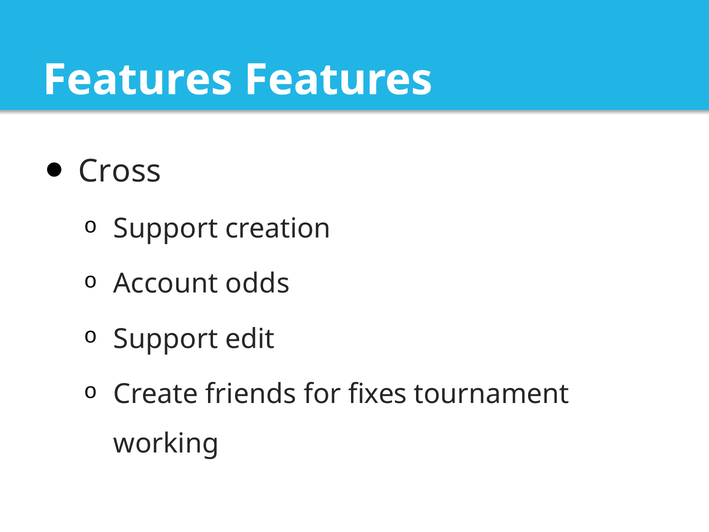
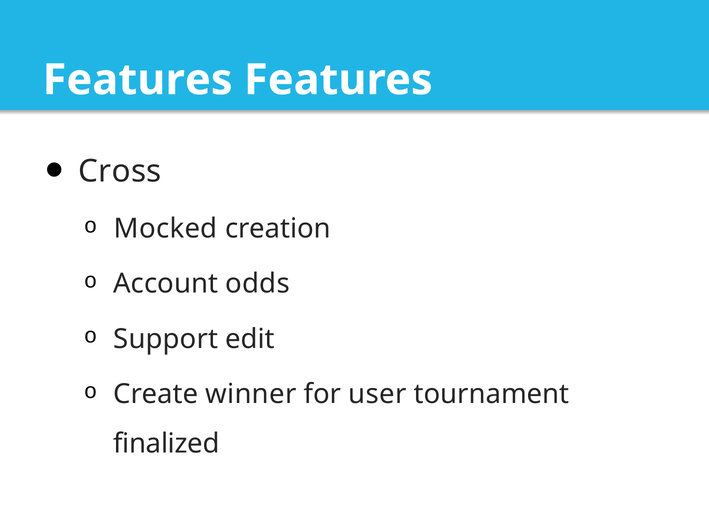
Support at (166, 228): Support -> Mocked
friends: friends -> winner
fixes: fixes -> user
working: working -> finalized
